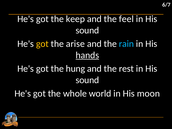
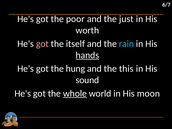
keep: keep -> poor
feel: feel -> just
sound at (87, 30): sound -> worth
got at (42, 44) colour: yellow -> pink
arise: arise -> itself
rest: rest -> this
whole underline: none -> present
